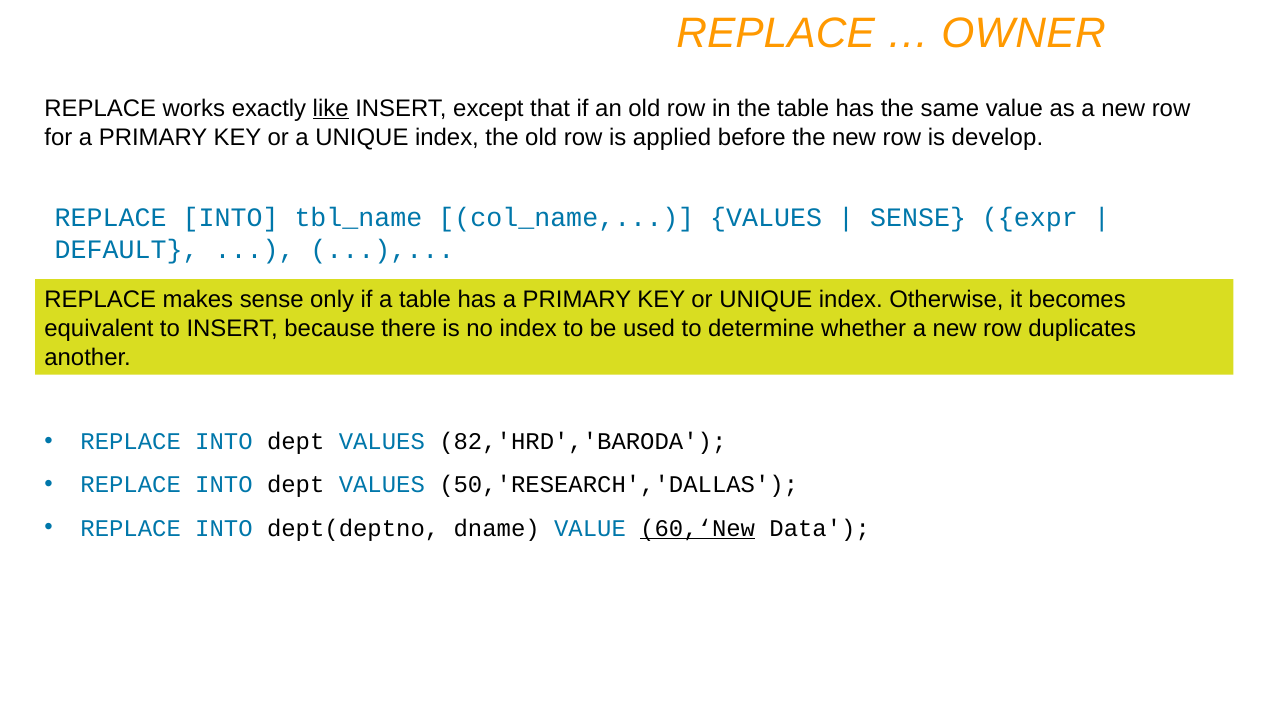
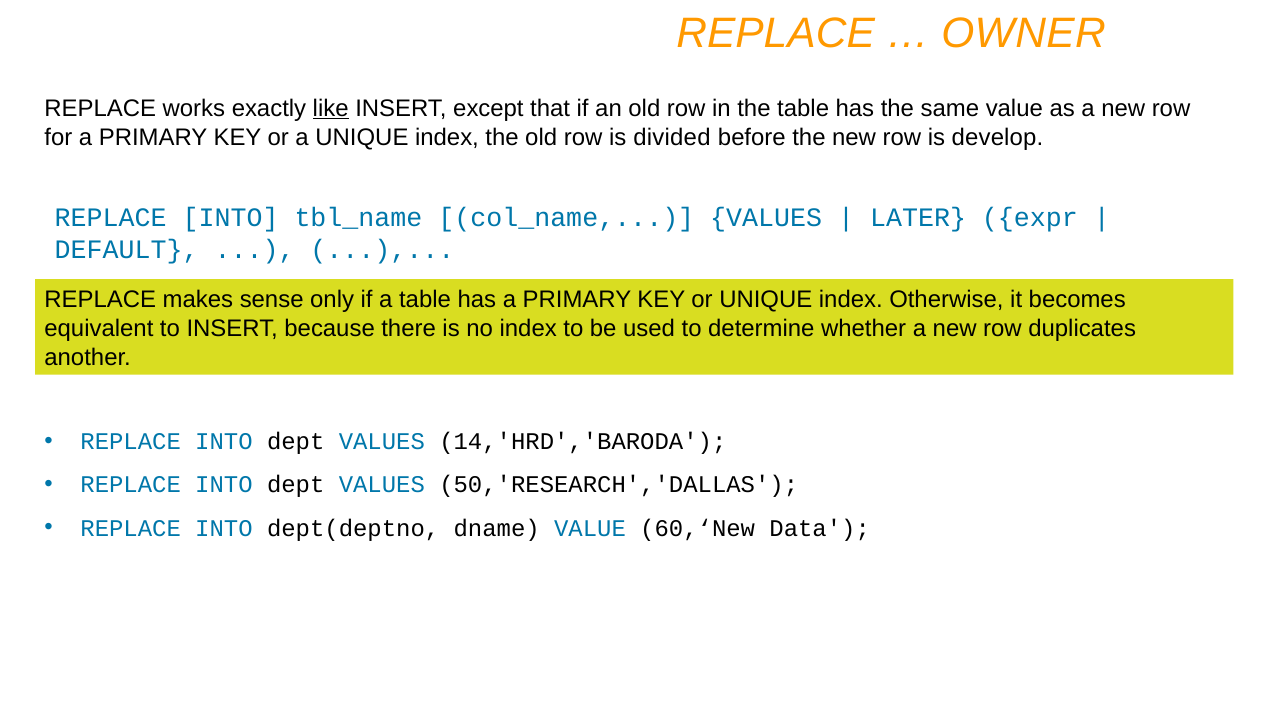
applied: applied -> divided
SENSE at (918, 218): SENSE -> LATER
82,'HRD','BARODA: 82,'HRD','BARODA -> 14,'HRD','BARODA
60,‘New underline: present -> none
